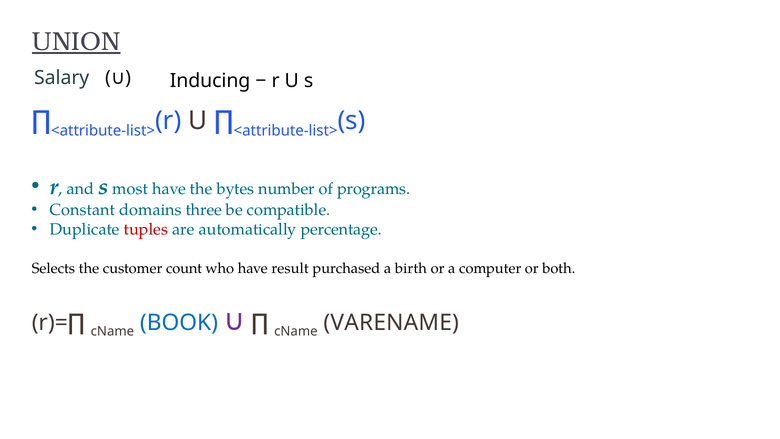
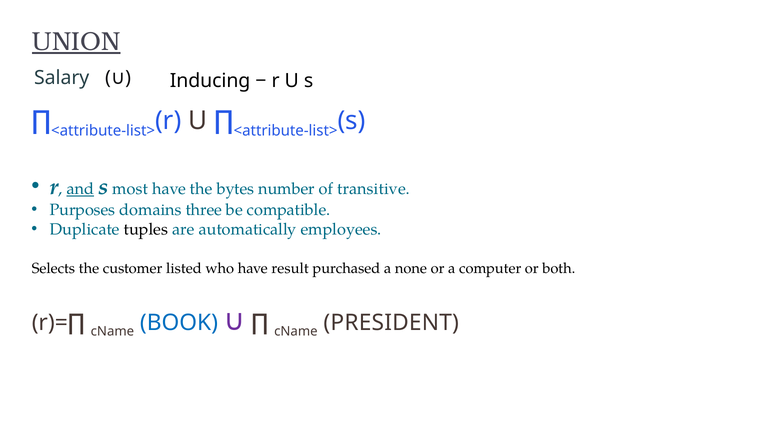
and underline: none -> present
programs: programs -> transitive
Constant: Constant -> Purposes
tuples colour: red -> black
percentage: percentage -> employees
count: count -> listed
birth: birth -> none
VARENAME: VARENAME -> PRESIDENT
